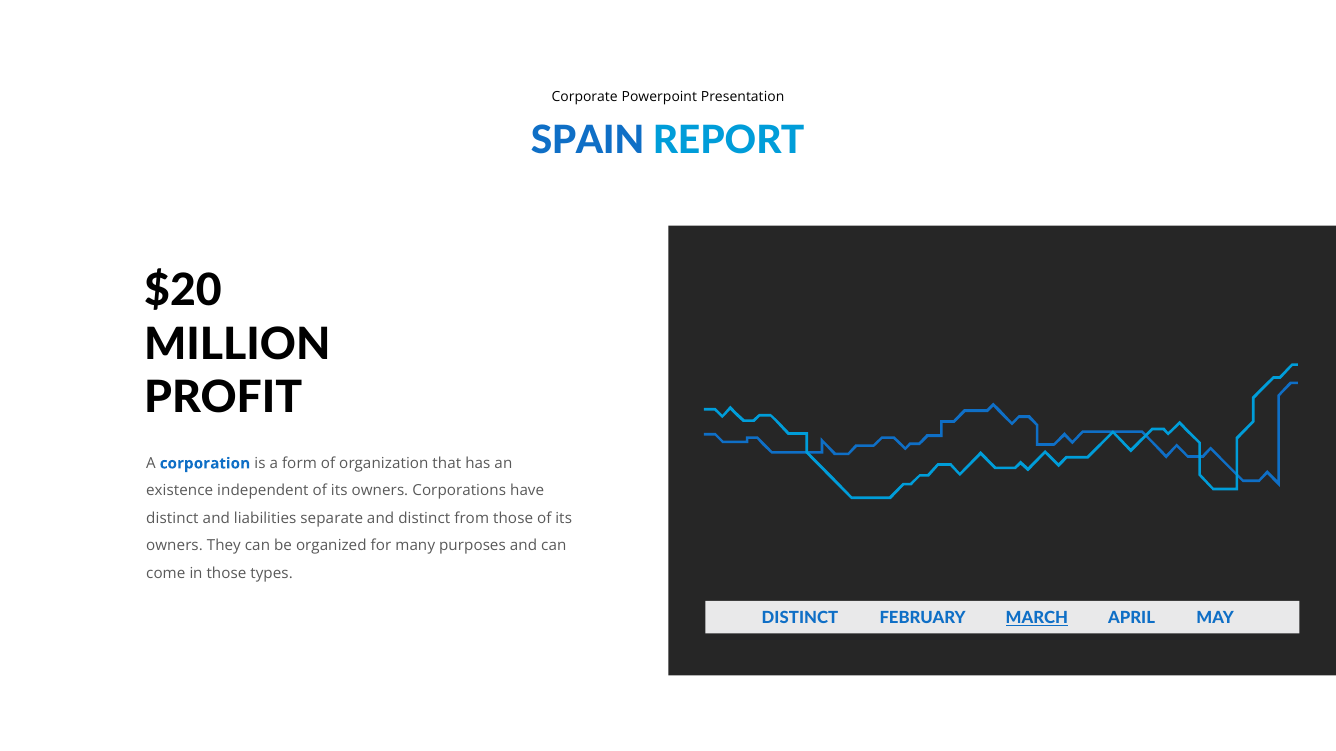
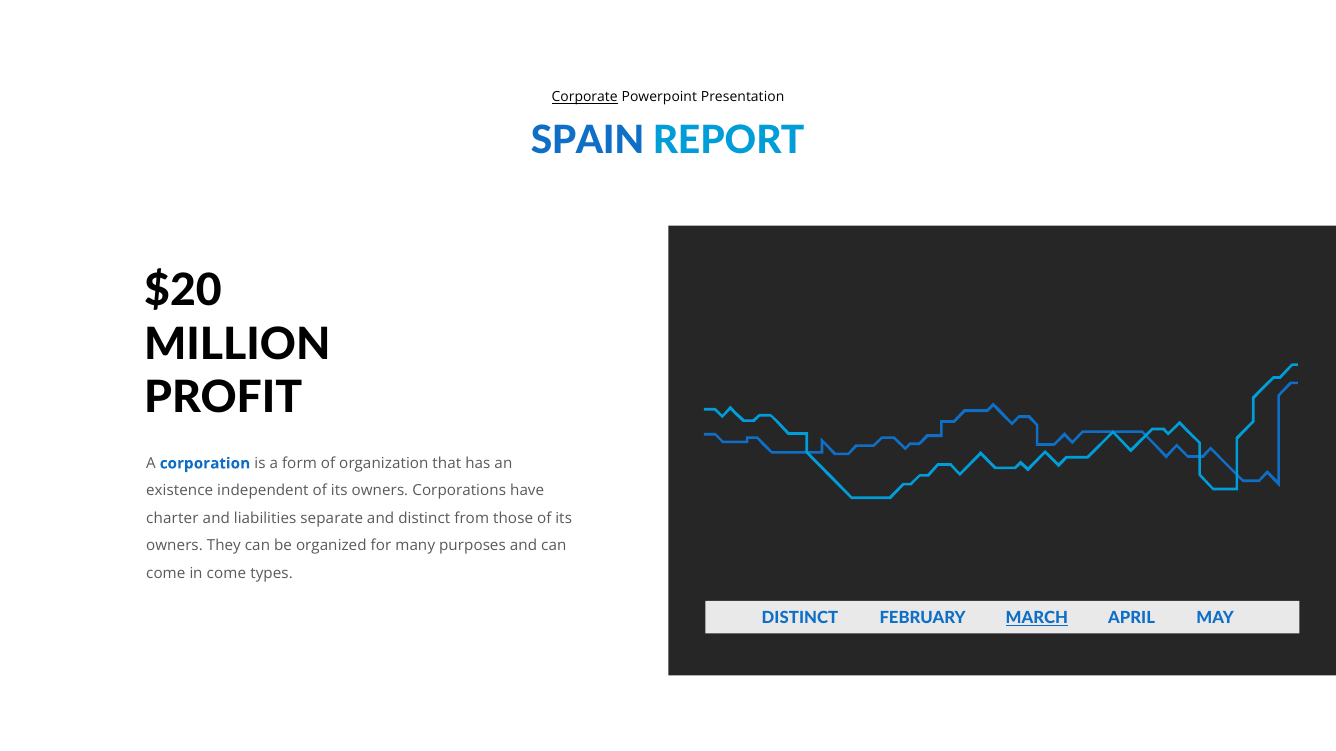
Corporate underline: none -> present
distinct at (172, 519): distinct -> charter
in those: those -> come
